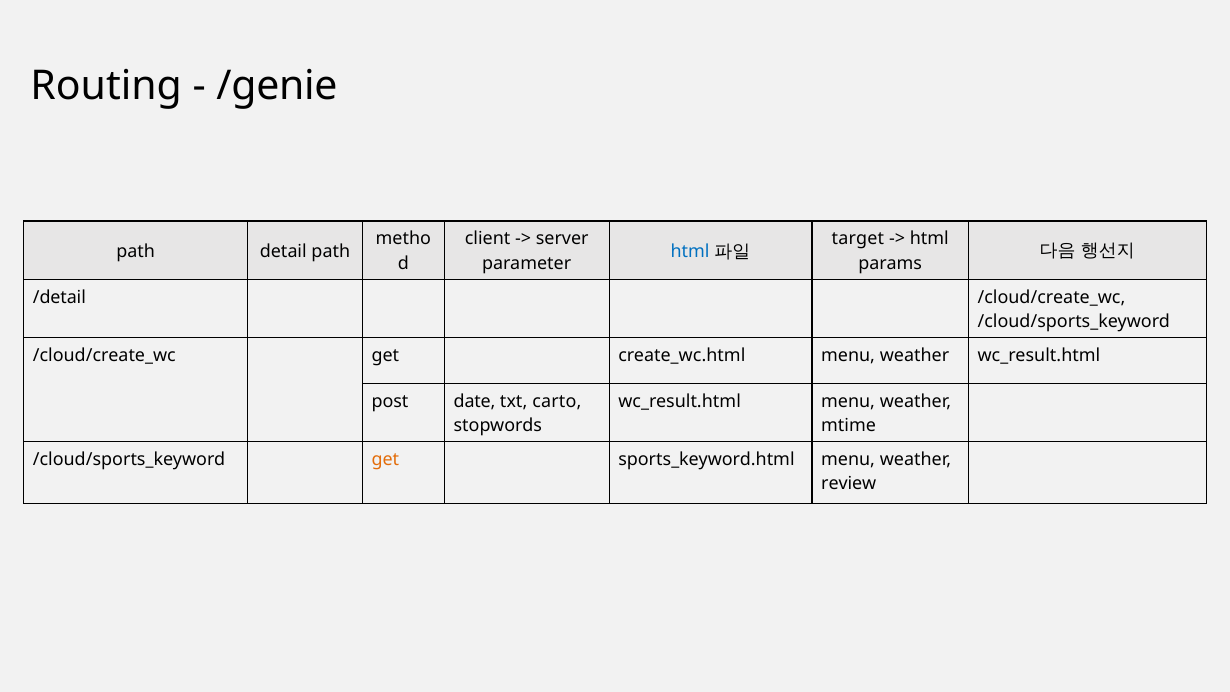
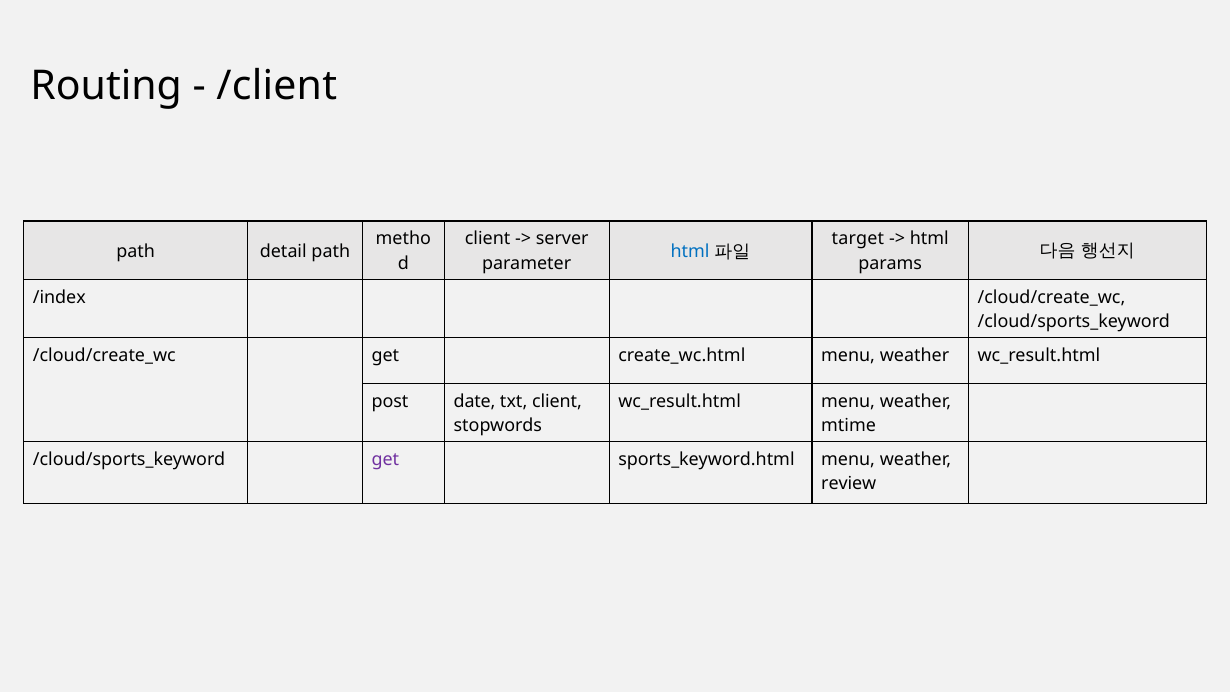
/genie: /genie -> /client
/detail: /detail -> /index
txt carto: carto -> client
get at (385, 459) colour: orange -> purple
